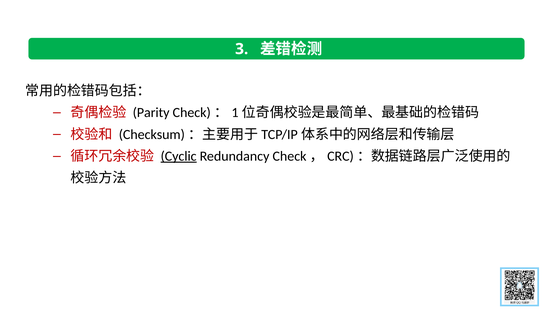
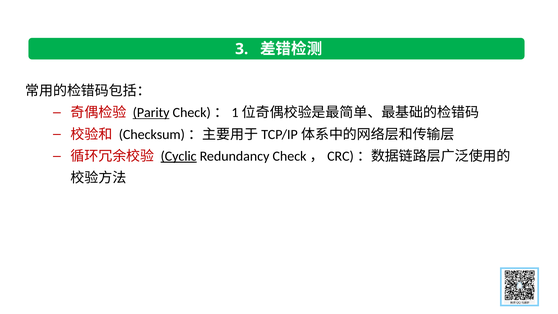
Parity underline: none -> present
